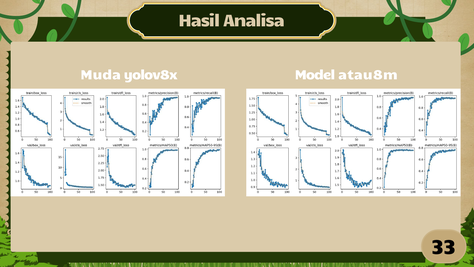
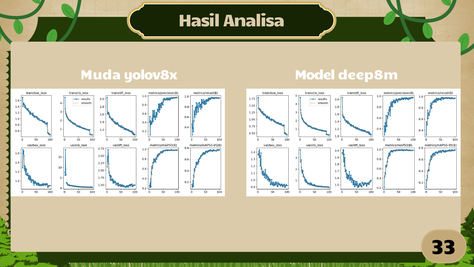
atau8m: atau8m -> deep8m
